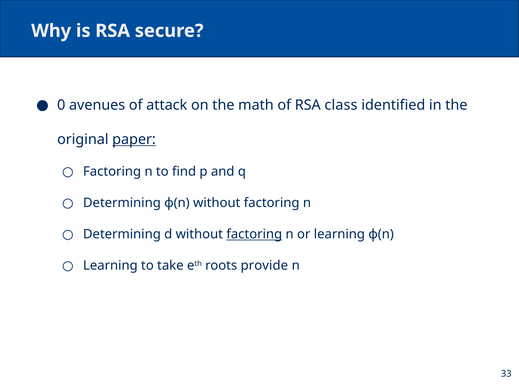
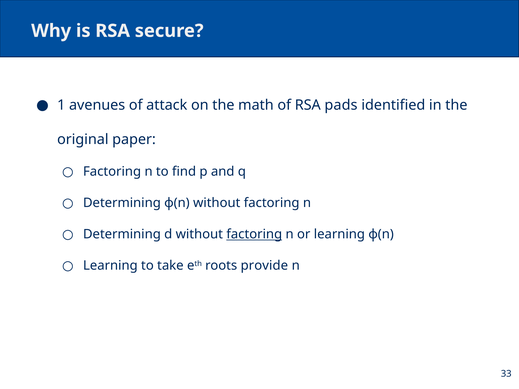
0: 0 -> 1
class: class -> pads
paper underline: present -> none
